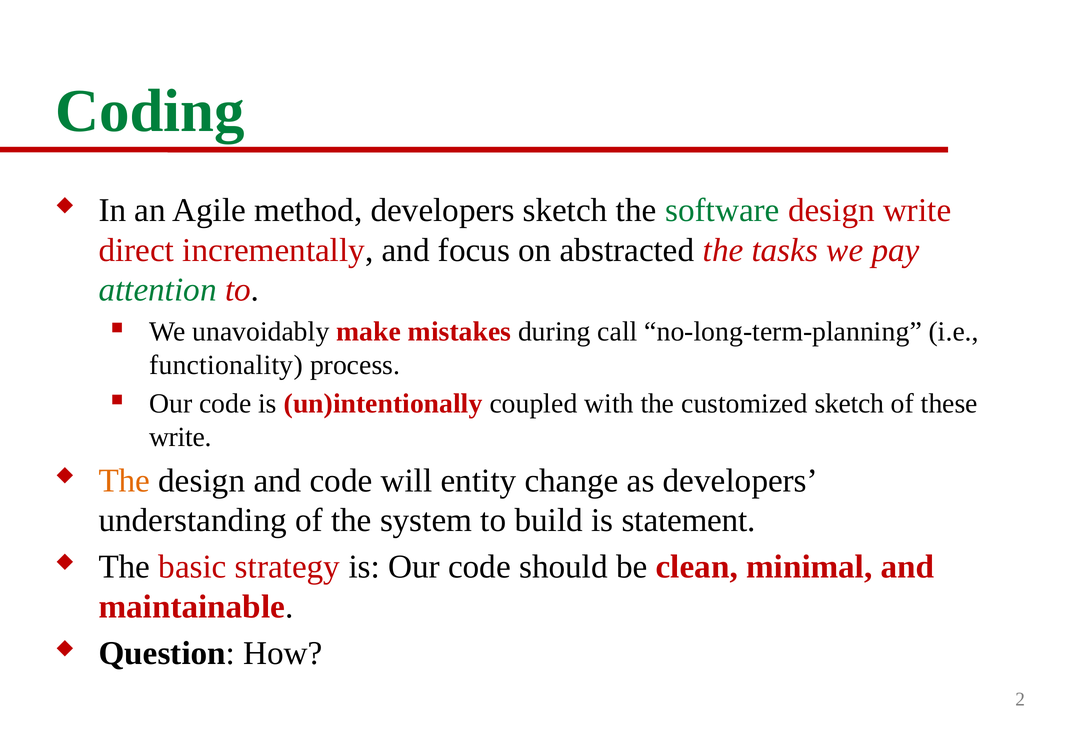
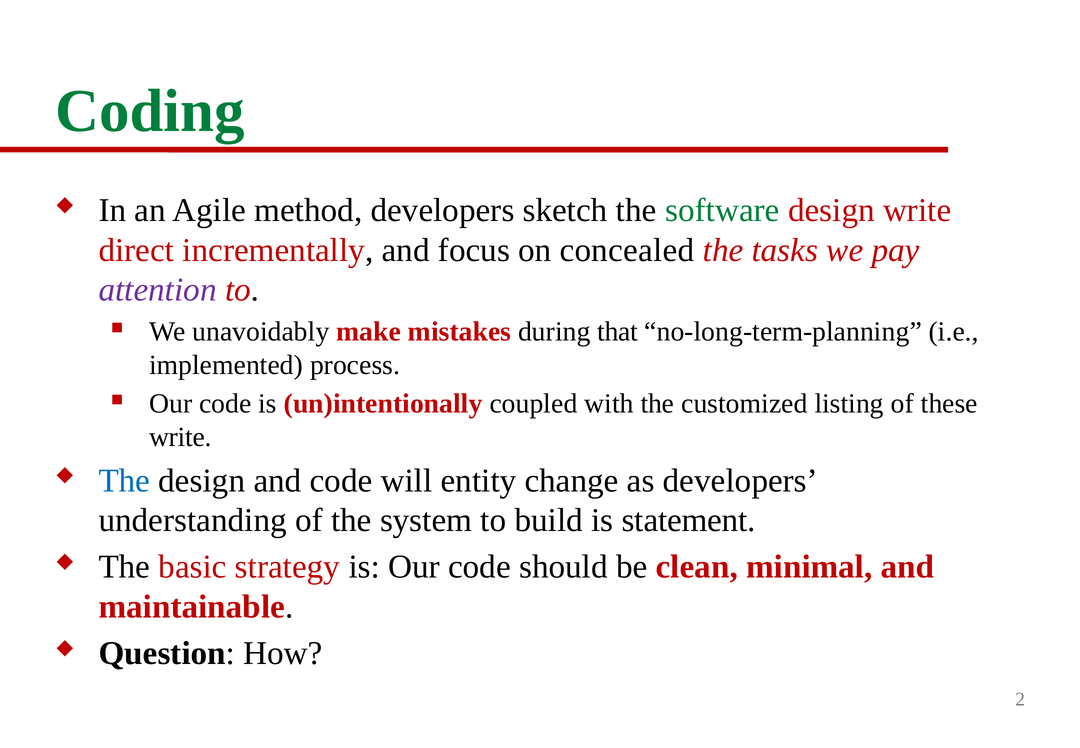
abstracted: abstracted -> concealed
attention colour: green -> purple
call: call -> that
functionality: functionality -> implemented
customized sketch: sketch -> listing
The at (124, 481) colour: orange -> blue
